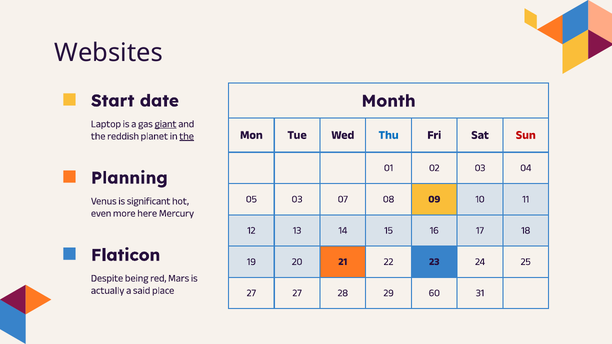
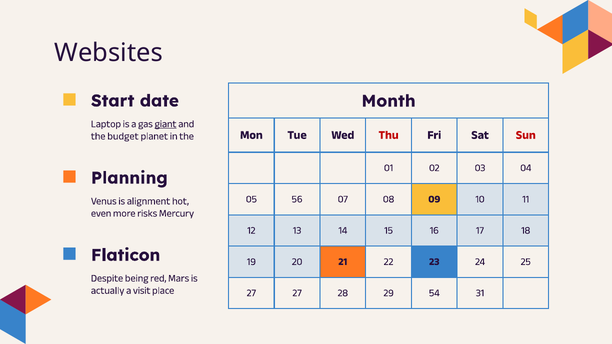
Thu colour: blue -> red
reddish: reddish -> budget
the at (187, 136) underline: present -> none
05 03: 03 -> 56
significant: significant -> alignment
here: here -> risks
said: said -> visit
60: 60 -> 54
